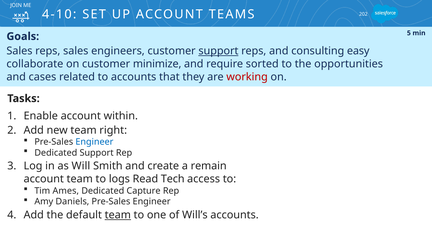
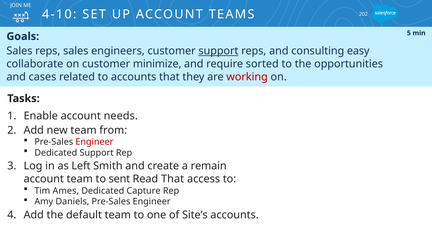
within: within -> needs
right: right -> from
Engineer at (94, 142) colour: blue -> red
Will: Will -> Left
logs: logs -> sent
Read Tech: Tech -> That
team at (118, 215) underline: present -> none
Will’s: Will’s -> Site’s
